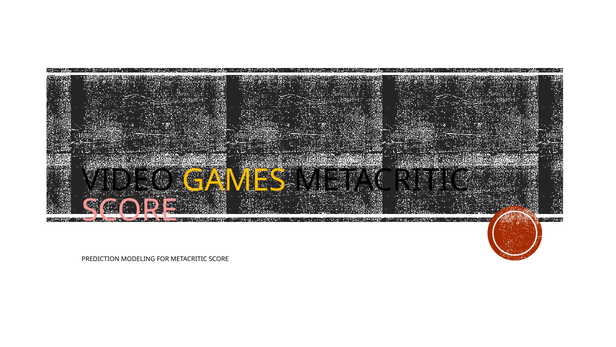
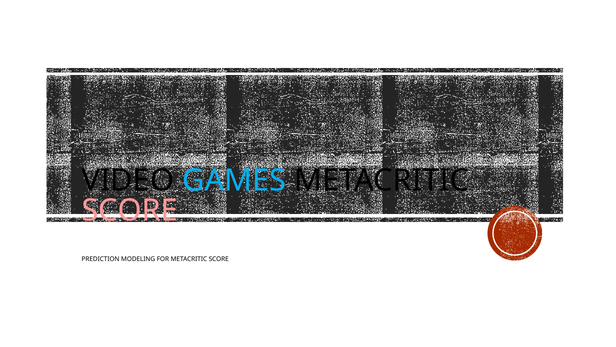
GAMES colour: yellow -> light blue
